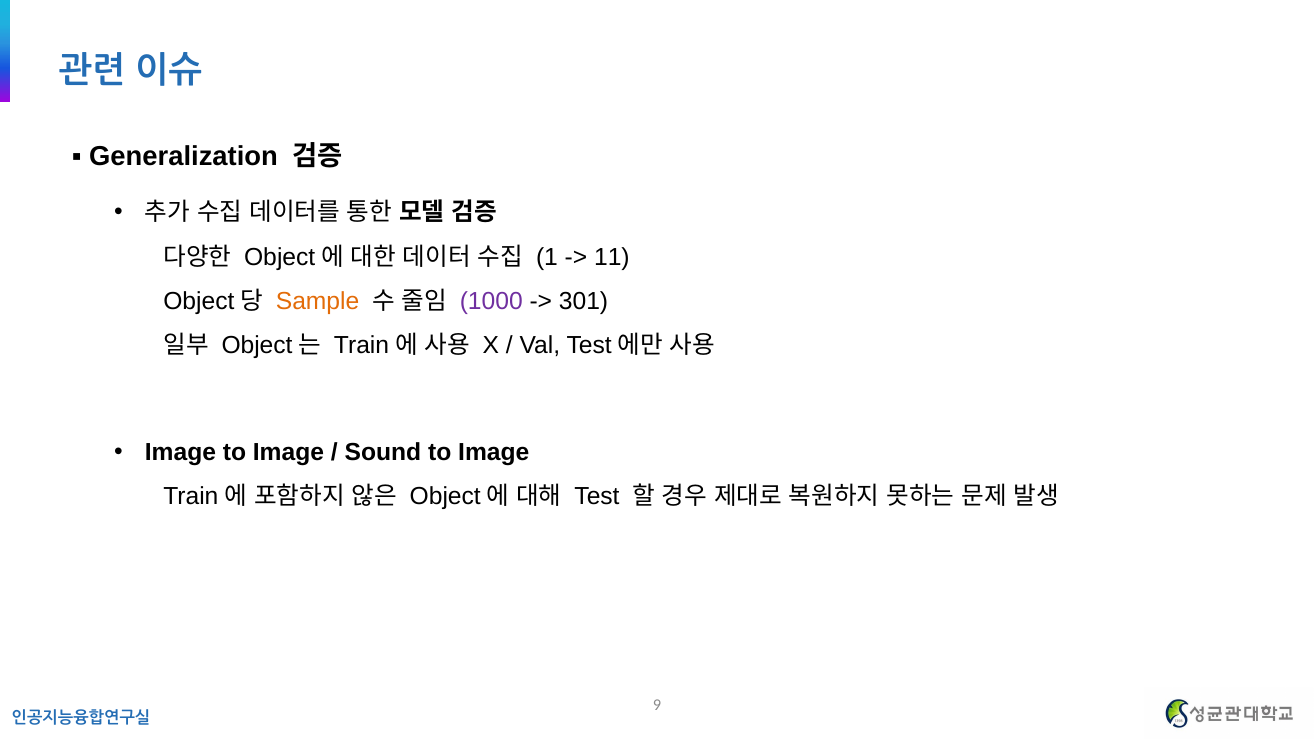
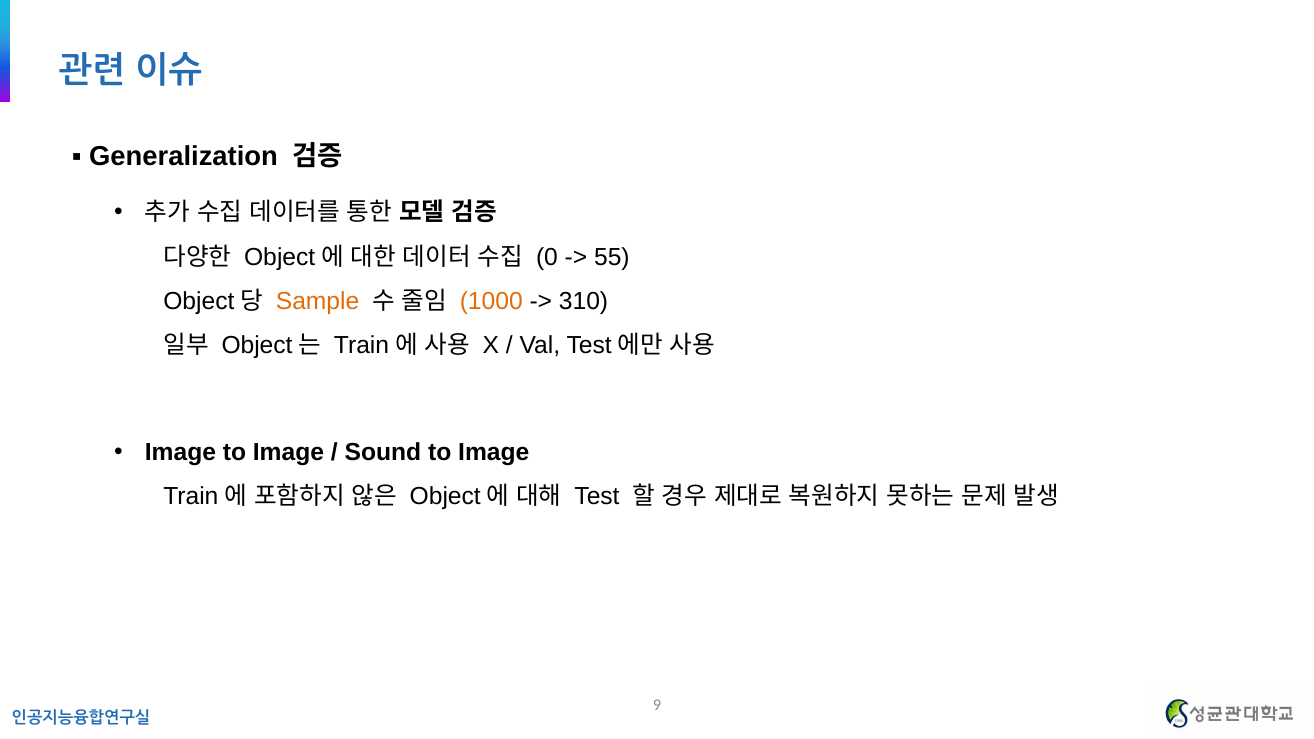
1: 1 -> 0
11: 11 -> 55
1000 colour: purple -> orange
301: 301 -> 310
